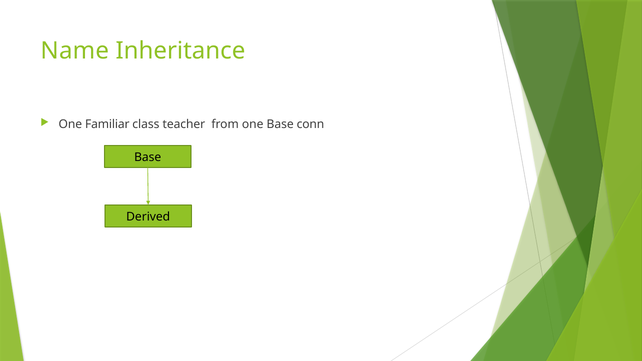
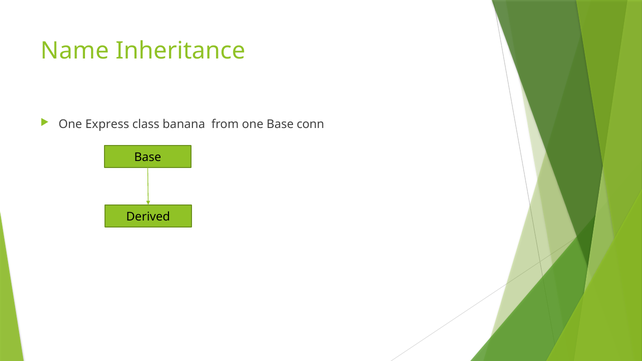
Familiar: Familiar -> Express
teacher: teacher -> banana
